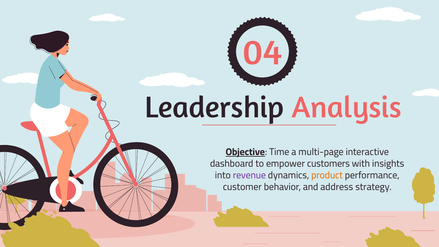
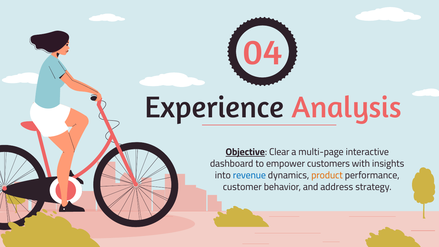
Leadership: Leadership -> Experience
Time: Time -> Clear
revenue colour: purple -> blue
